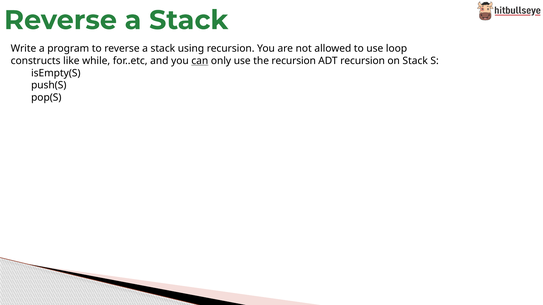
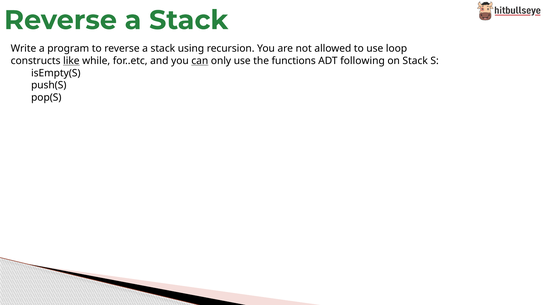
like underline: none -> present
the recursion: recursion -> functions
ADT recursion: recursion -> following
